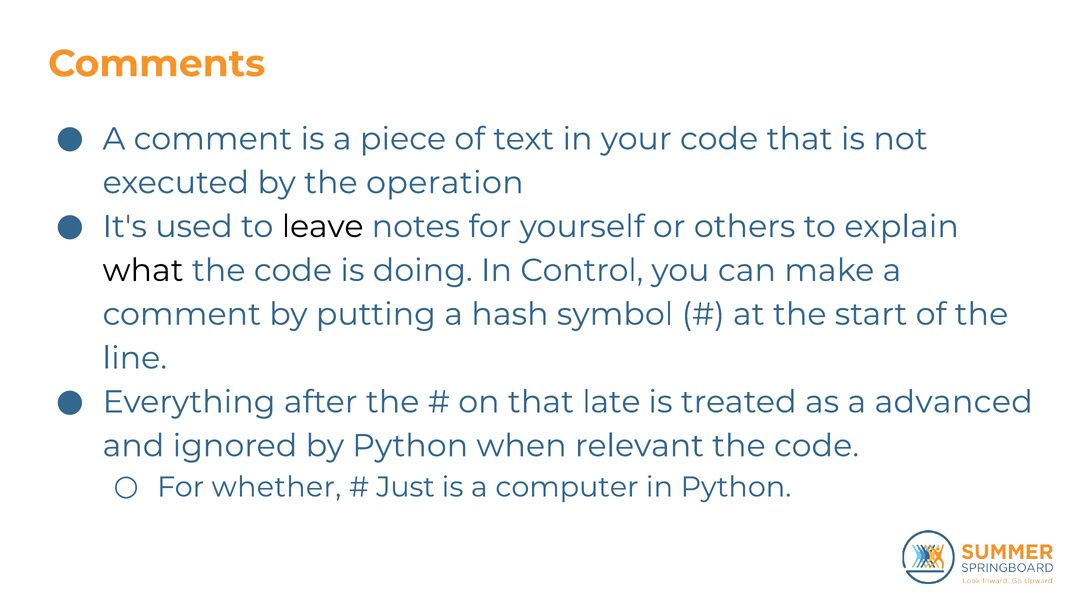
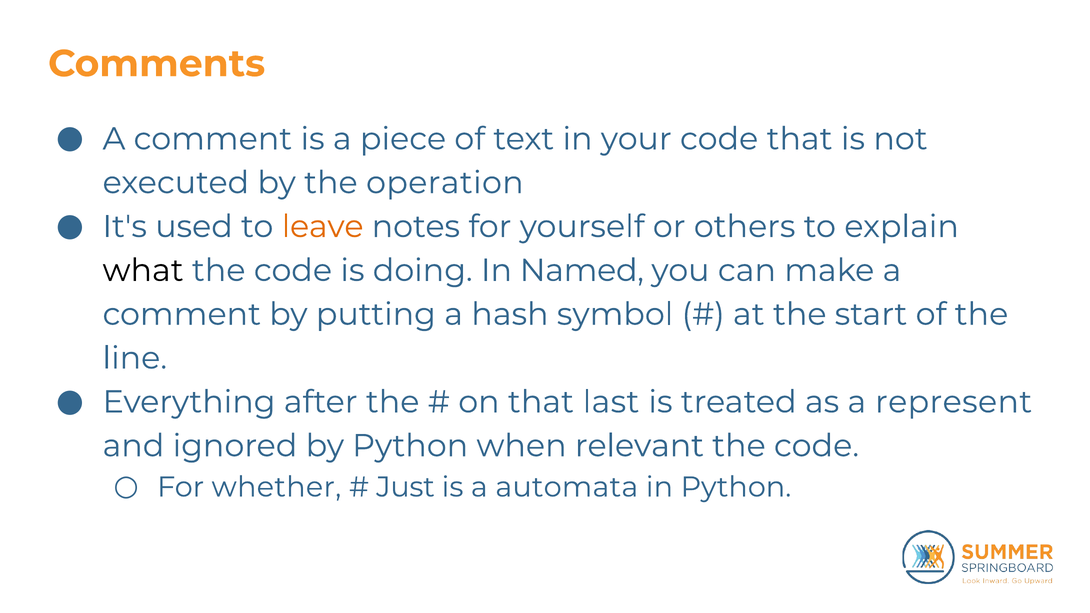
leave colour: black -> orange
Control: Control -> Named
late: late -> last
advanced: advanced -> represent
computer: computer -> automata
